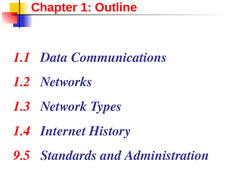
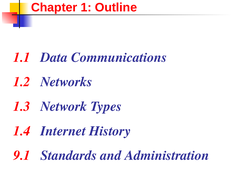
9.5: 9.5 -> 9.1
